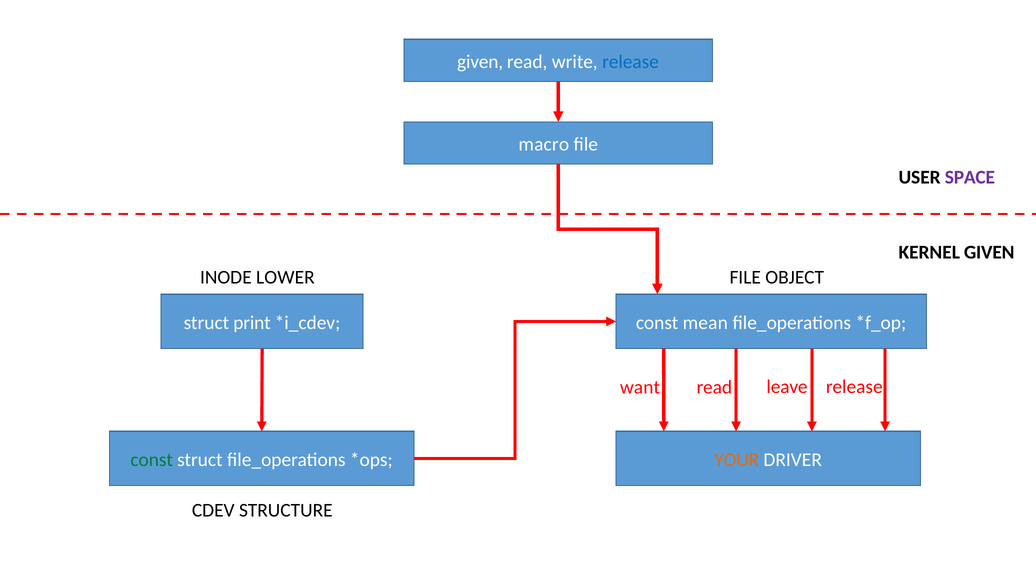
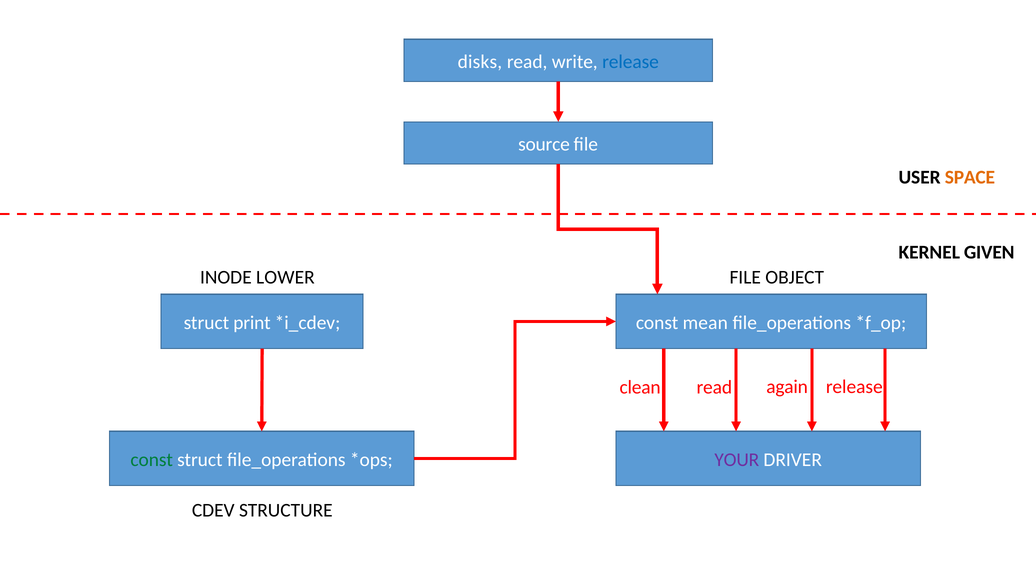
given at (480, 62): given -> disks
macro: macro -> source
SPACE colour: purple -> orange
want: want -> clean
leave: leave -> again
YOUR colour: orange -> purple
